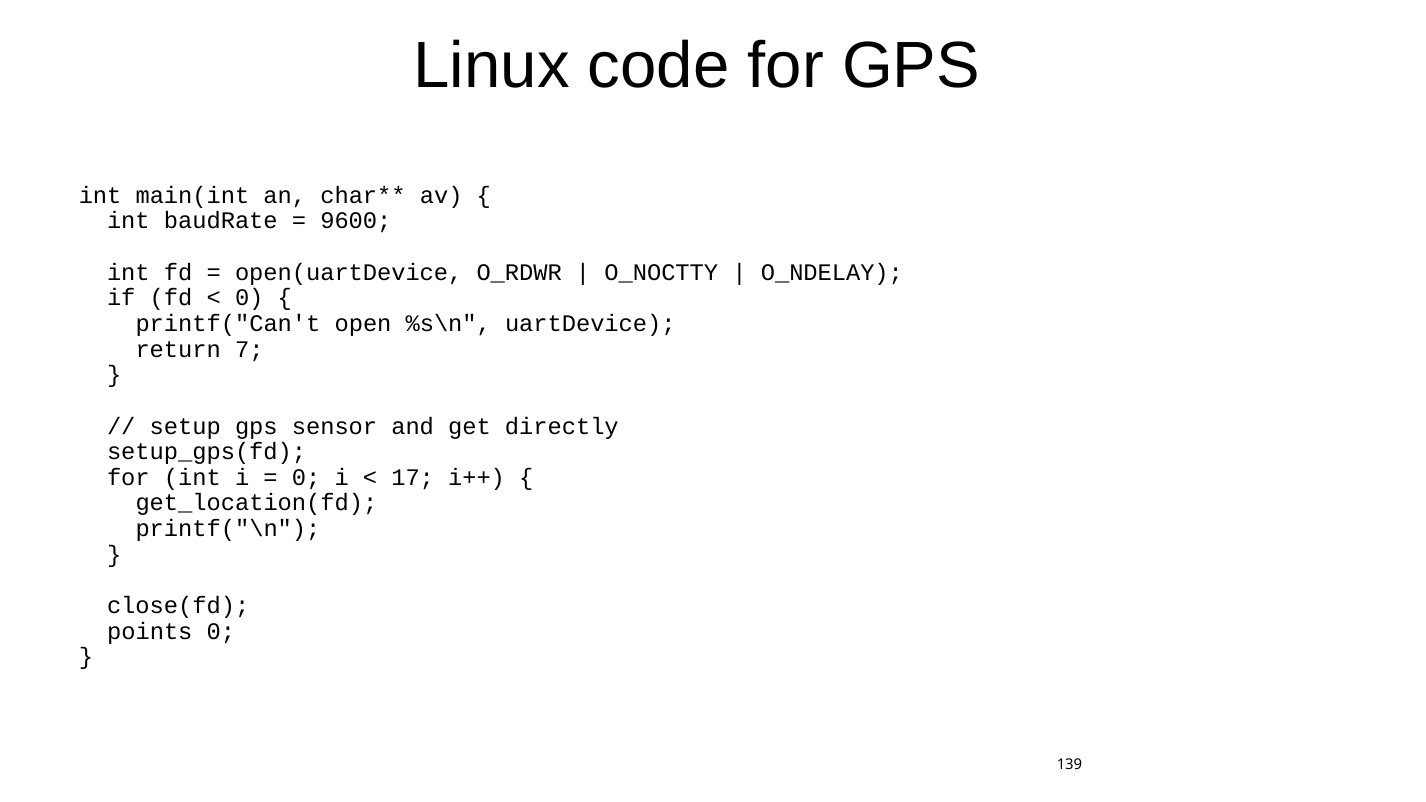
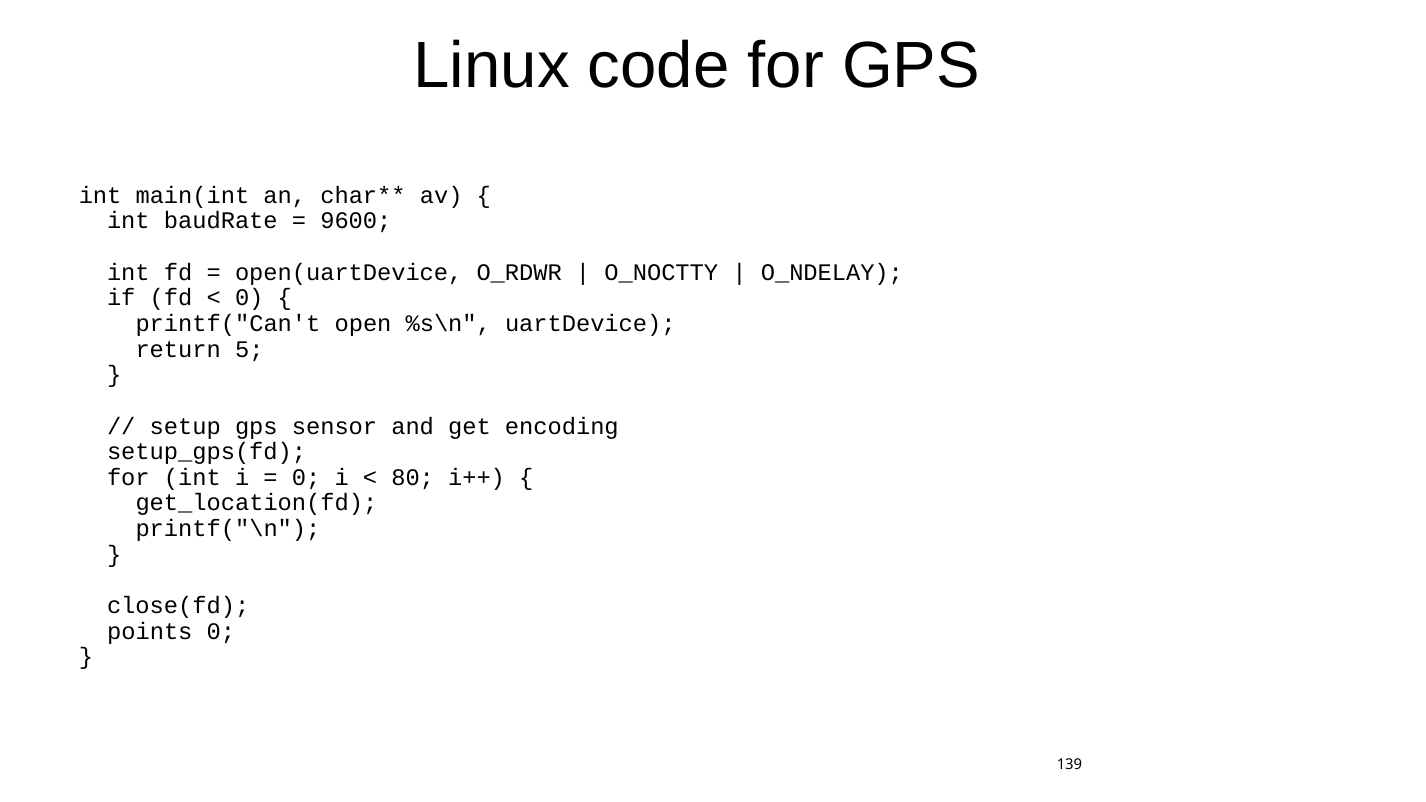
7: 7 -> 5
directly: directly -> encoding
17: 17 -> 80
